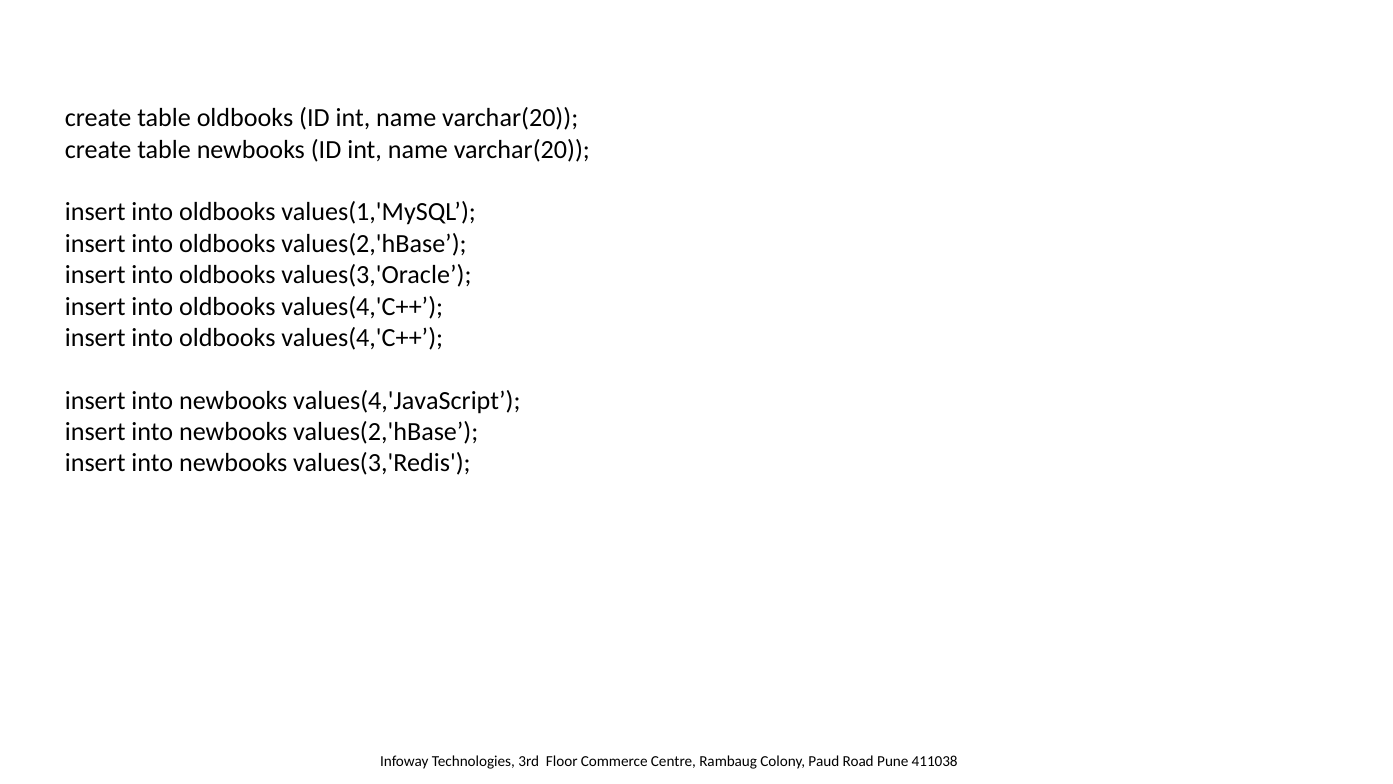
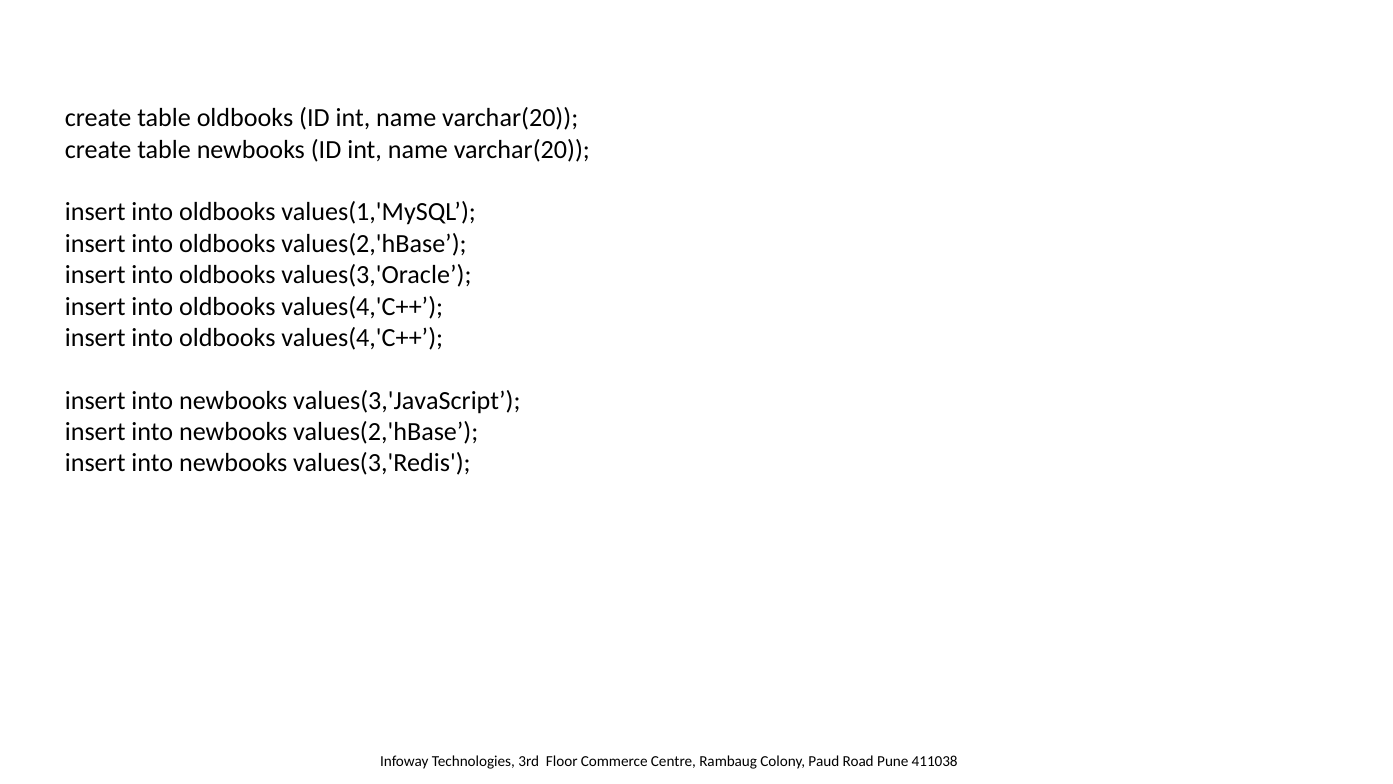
values(4,'JavaScript: values(4,'JavaScript -> values(3,'JavaScript
